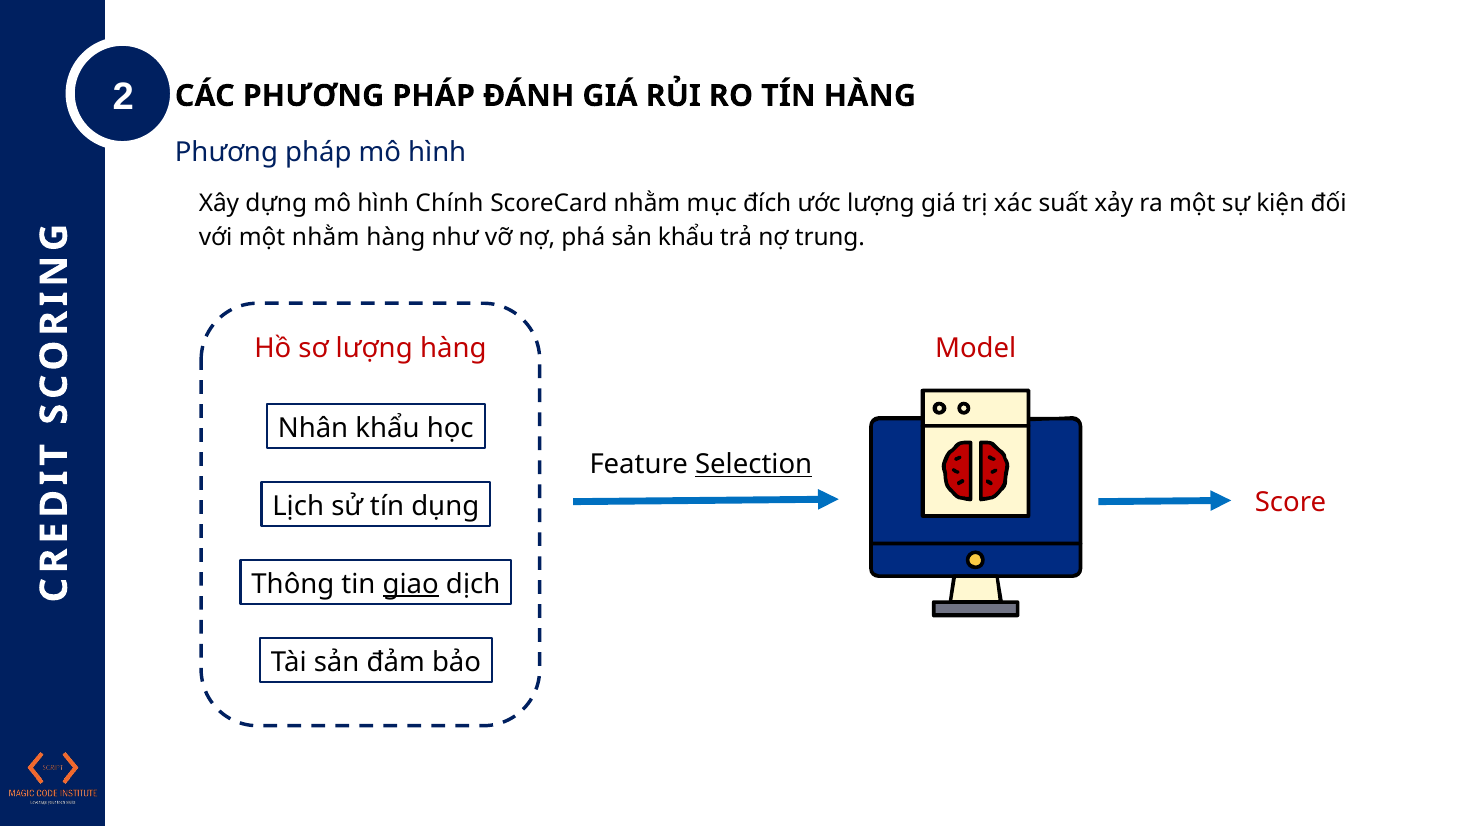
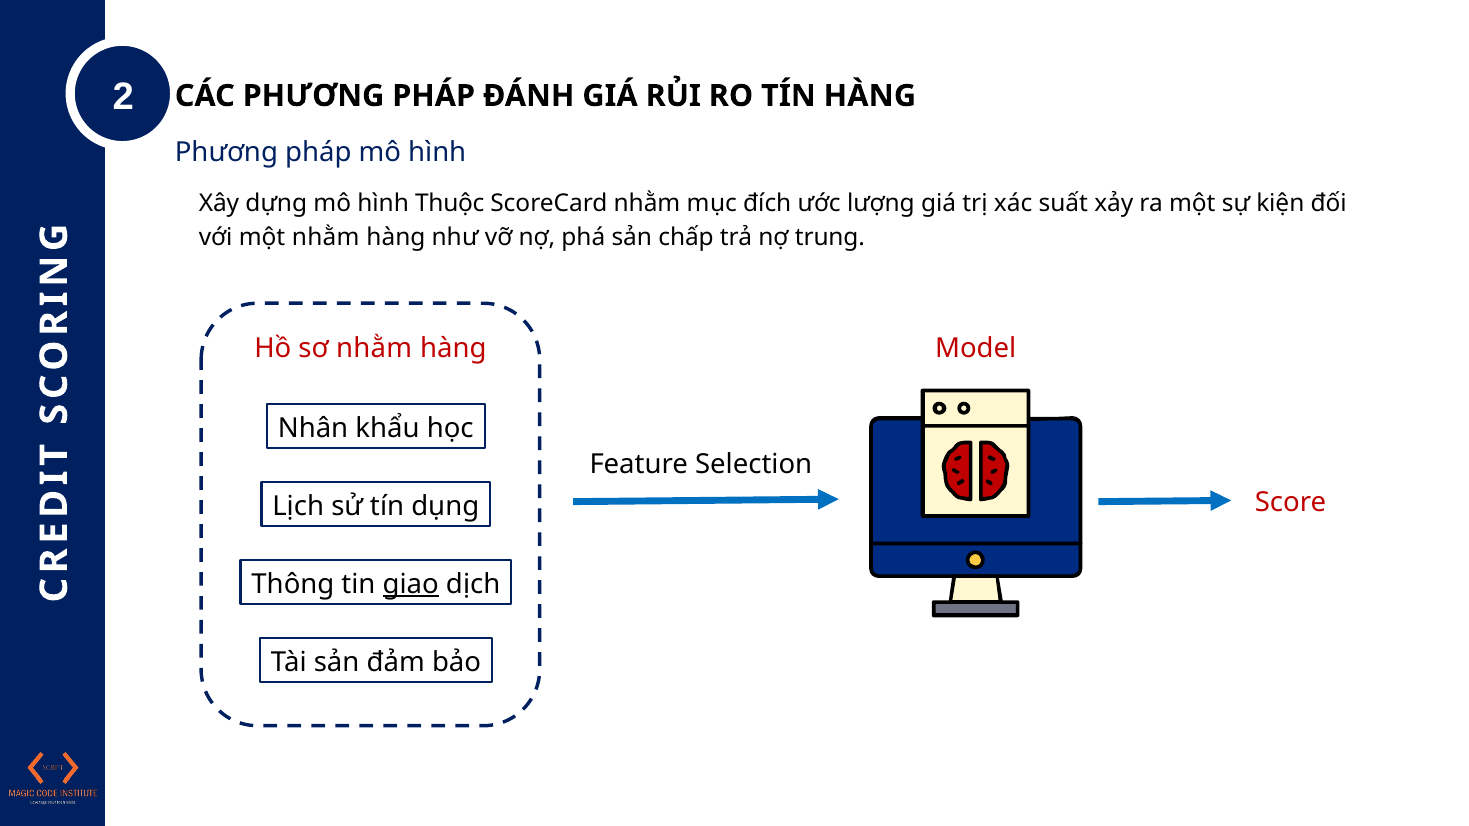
Chính: Chính -> Thuộc
sản khẩu: khẩu -> chấp
sơ lượng: lượng -> nhằm
Selection underline: present -> none
